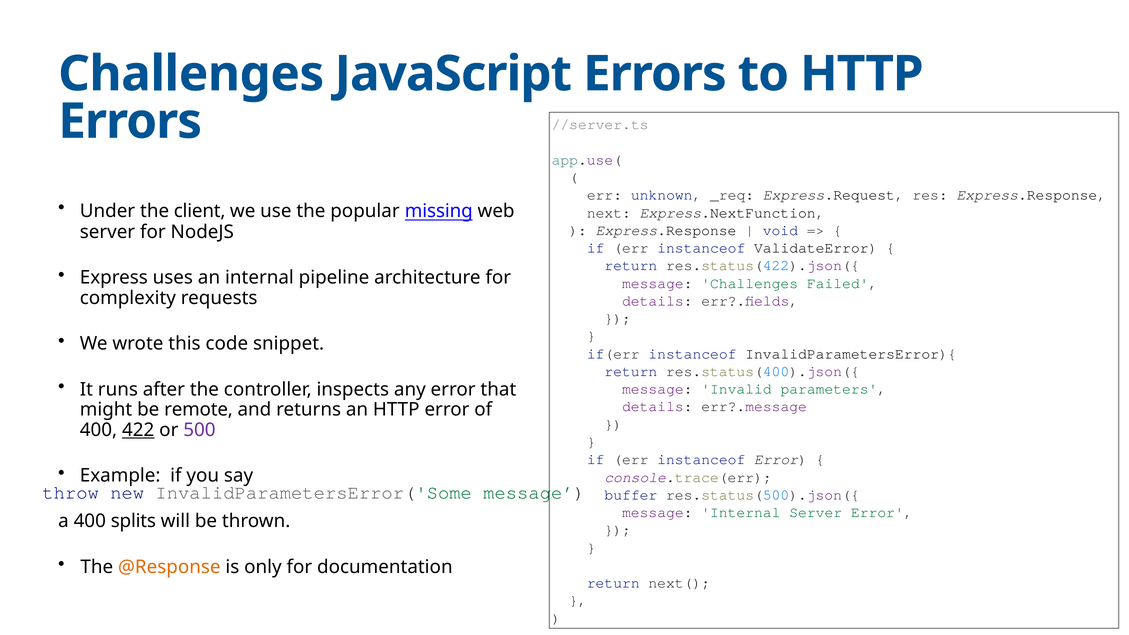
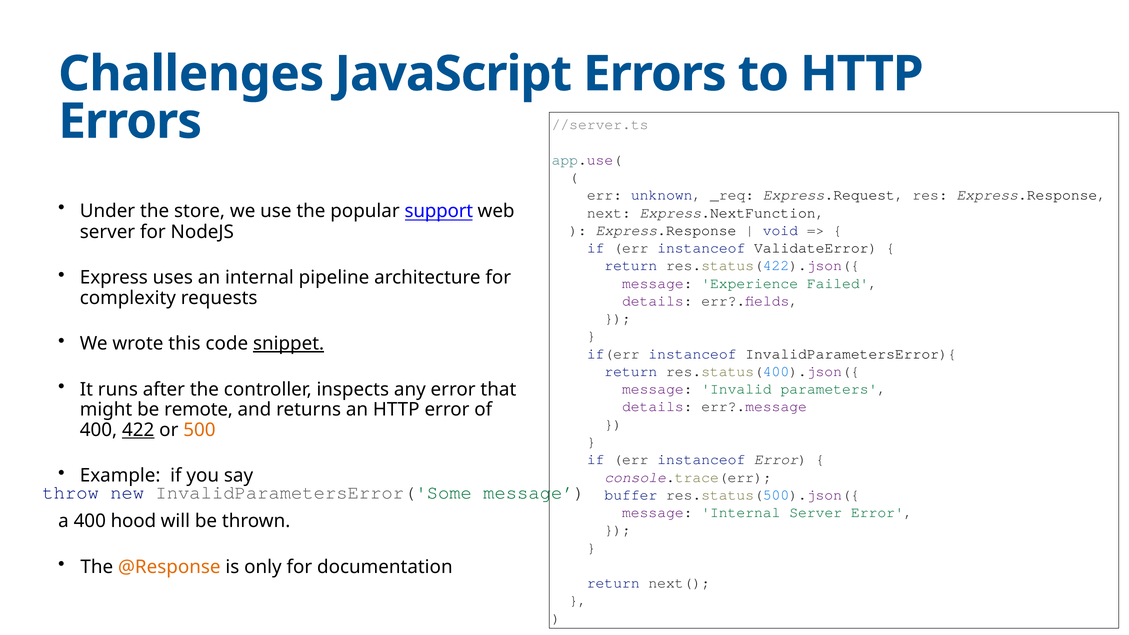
client: client -> store
missing: missing -> support
message Challenges: Challenges -> Experience
snippet underline: none -> present
500 colour: purple -> orange
splits: splits -> hood
